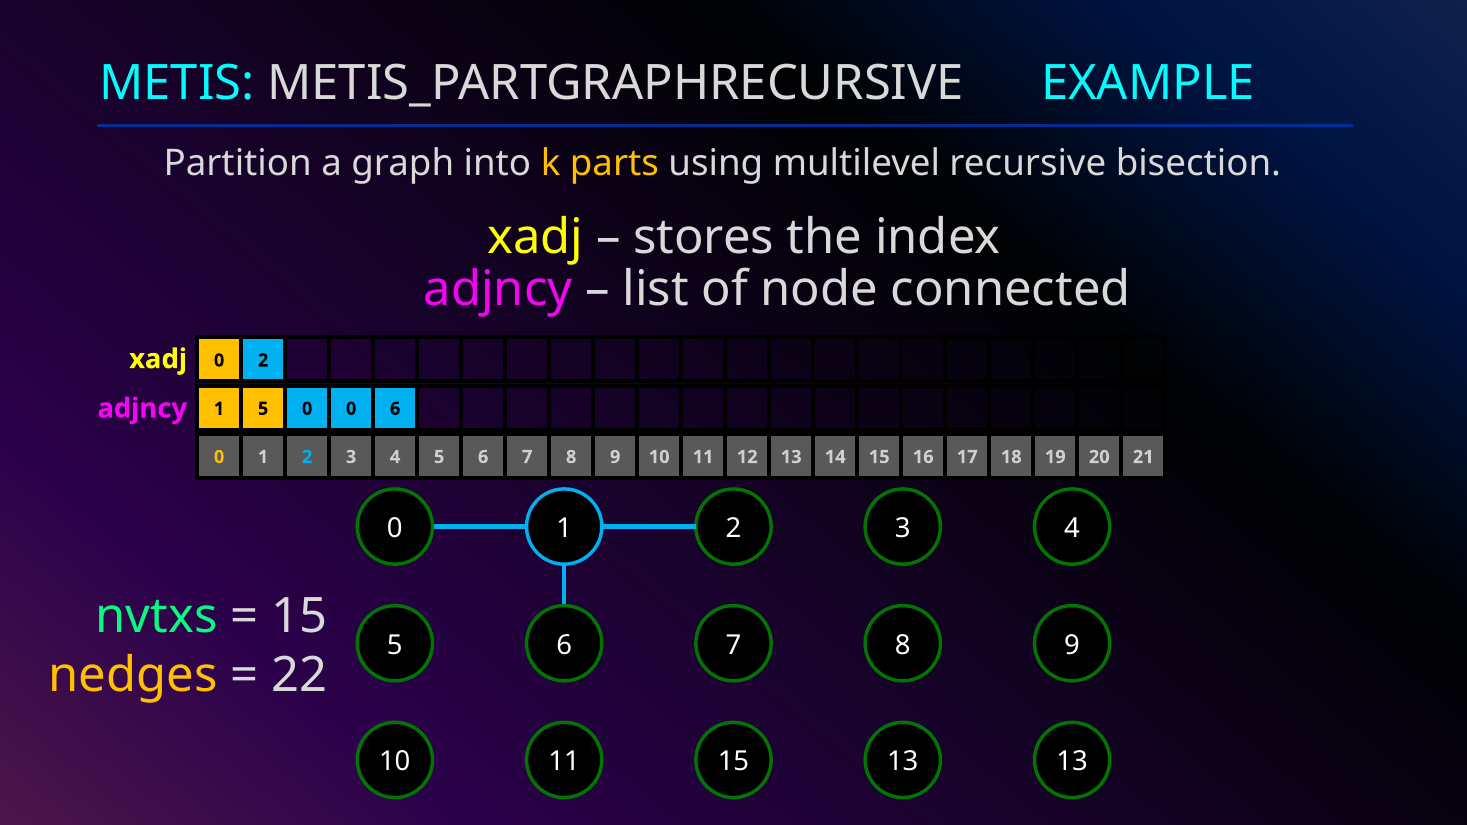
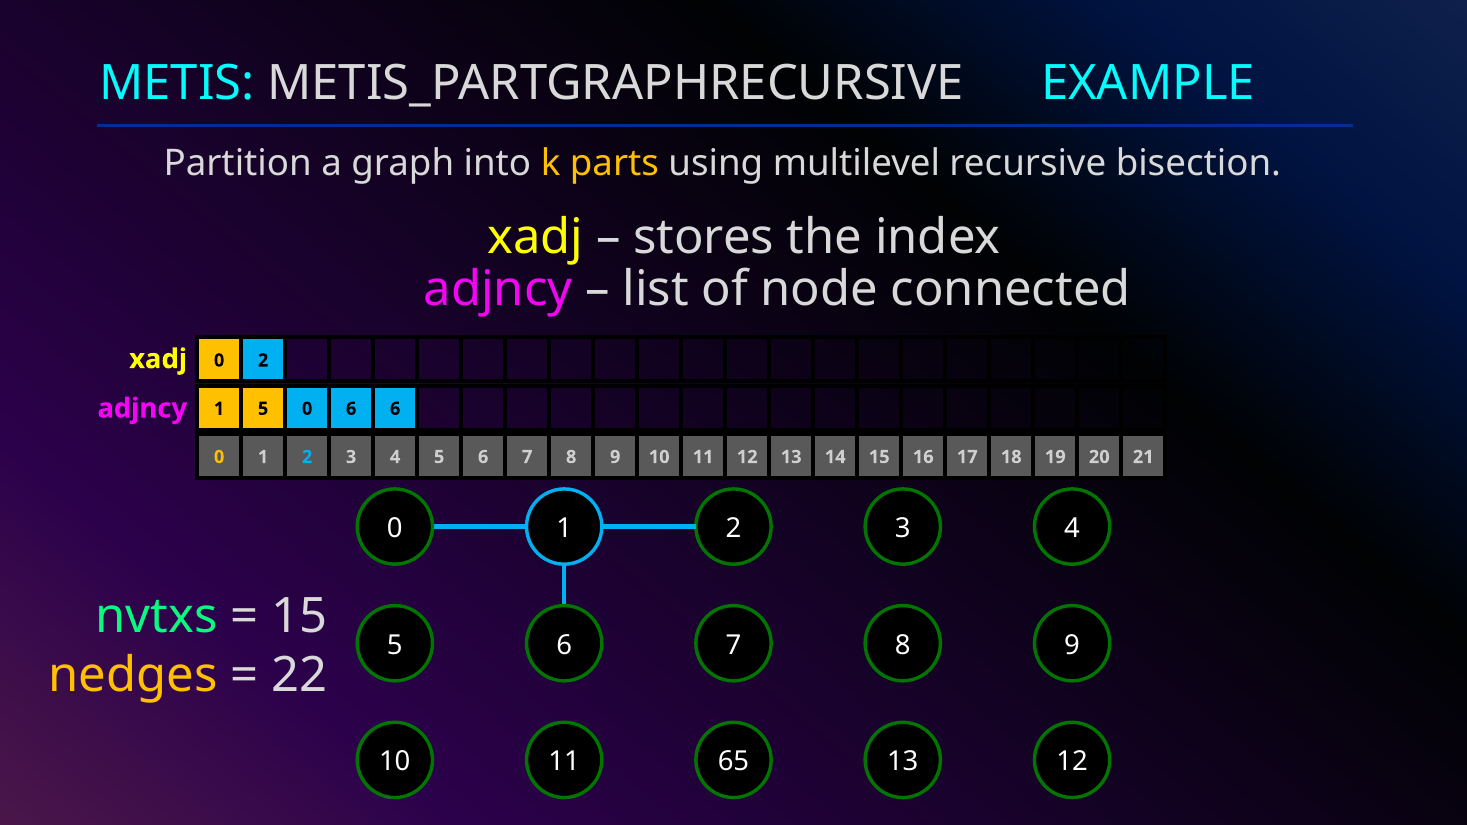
0 0: 0 -> 6
11 15: 15 -> 65
13 13: 13 -> 12
